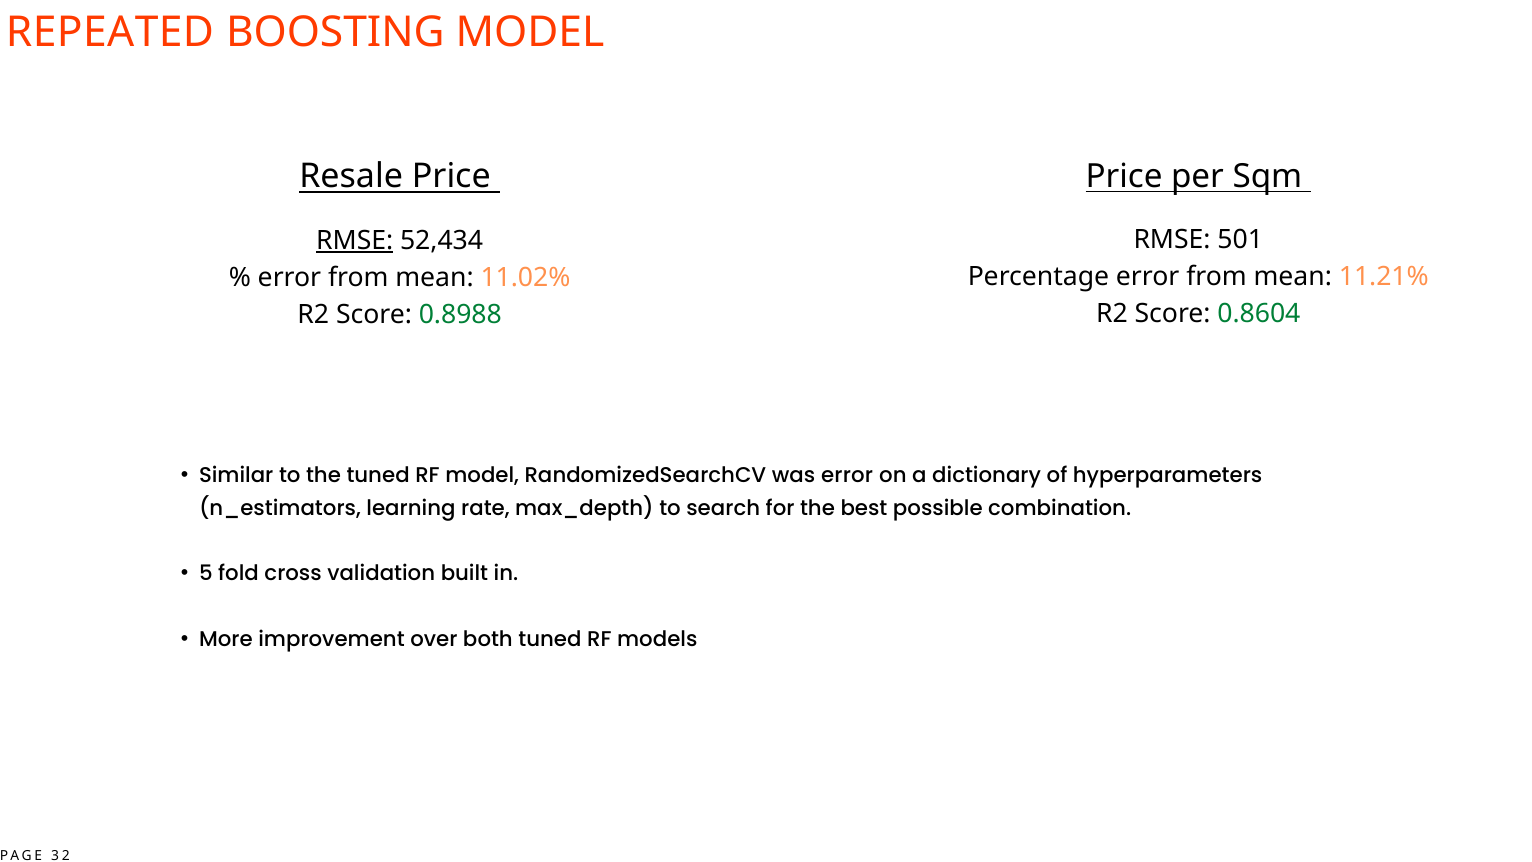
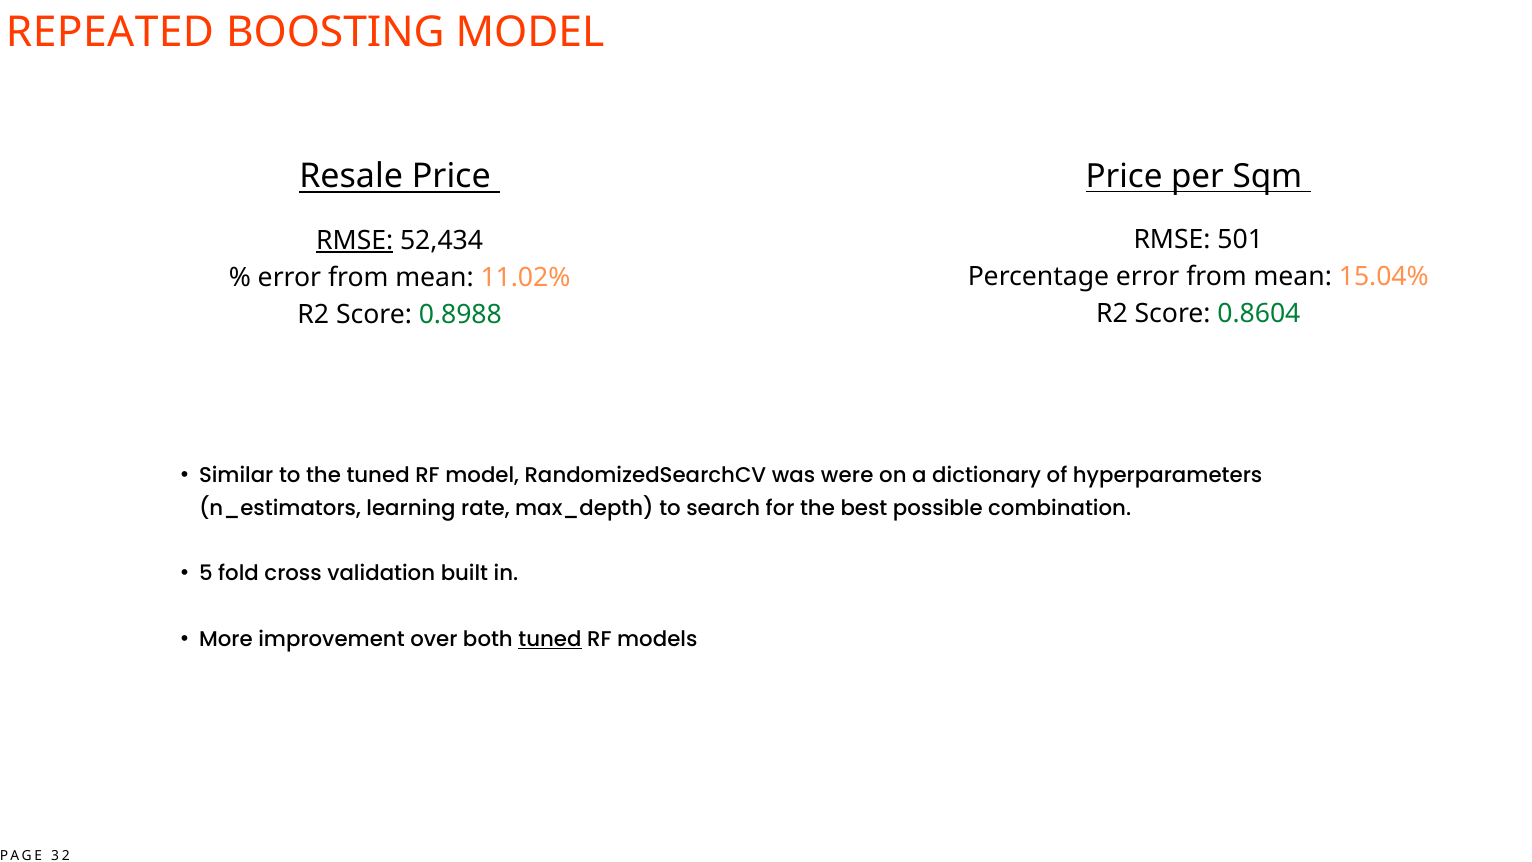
11.21%: 11.21% -> 15.04%
was error: error -> were
tuned at (550, 639) underline: none -> present
